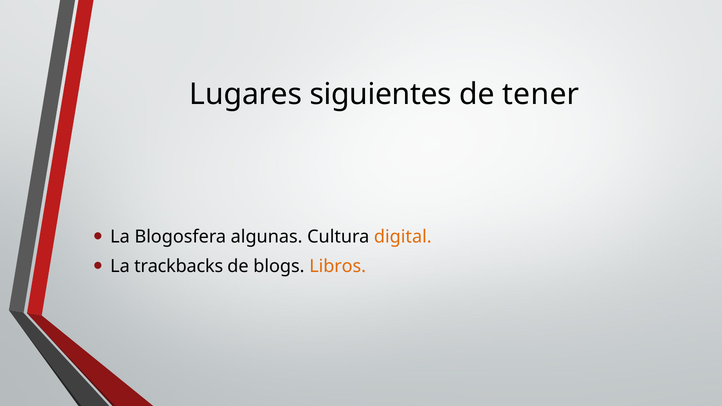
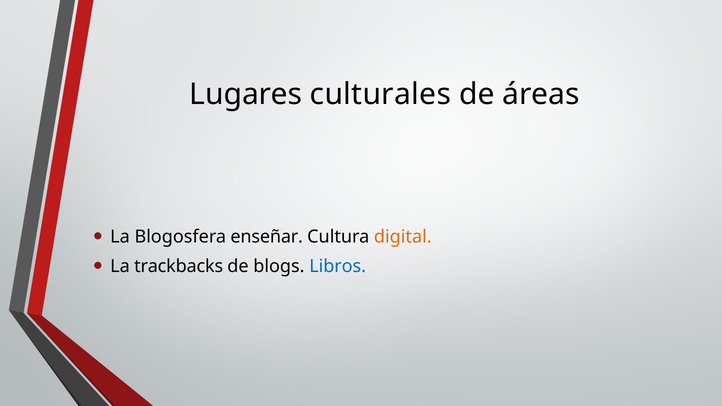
siguientes: siguientes -> culturales
tener: tener -> áreas
algunas: algunas -> enseñar
Libros colour: orange -> blue
